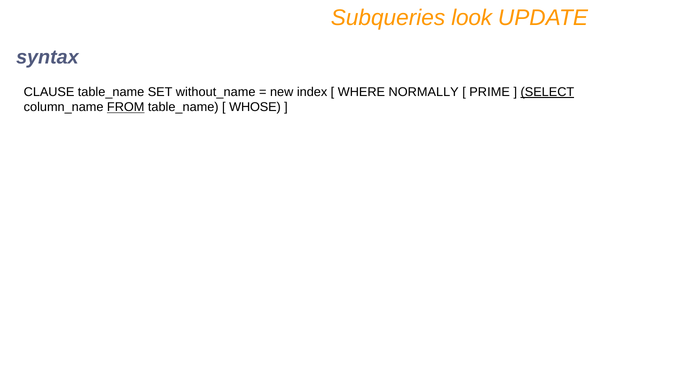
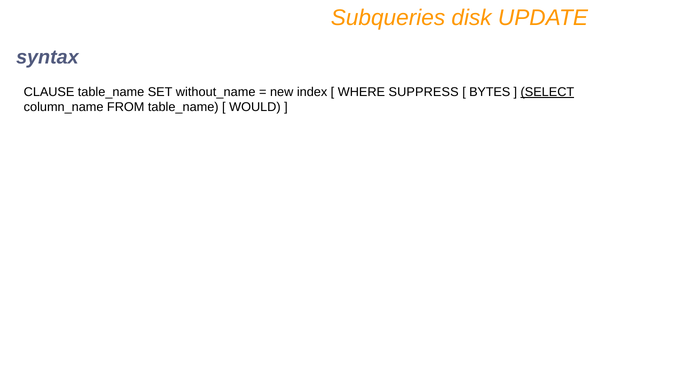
look: look -> disk
NORMALLY: NORMALLY -> SUPPRESS
PRIME: PRIME -> BYTES
FROM underline: present -> none
WHOSE: WHOSE -> WOULD
